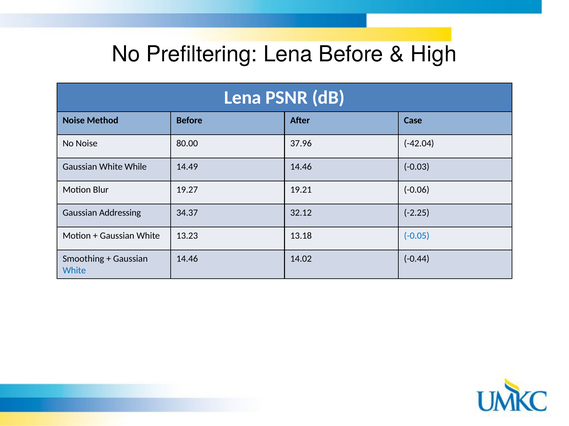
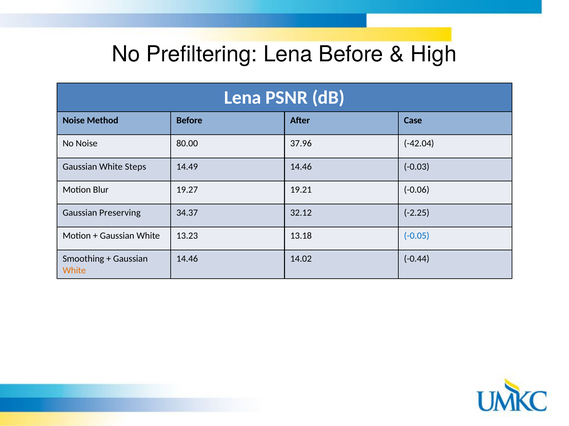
While: While -> Steps
Addressing: Addressing -> Preserving
White at (74, 271) colour: blue -> orange
